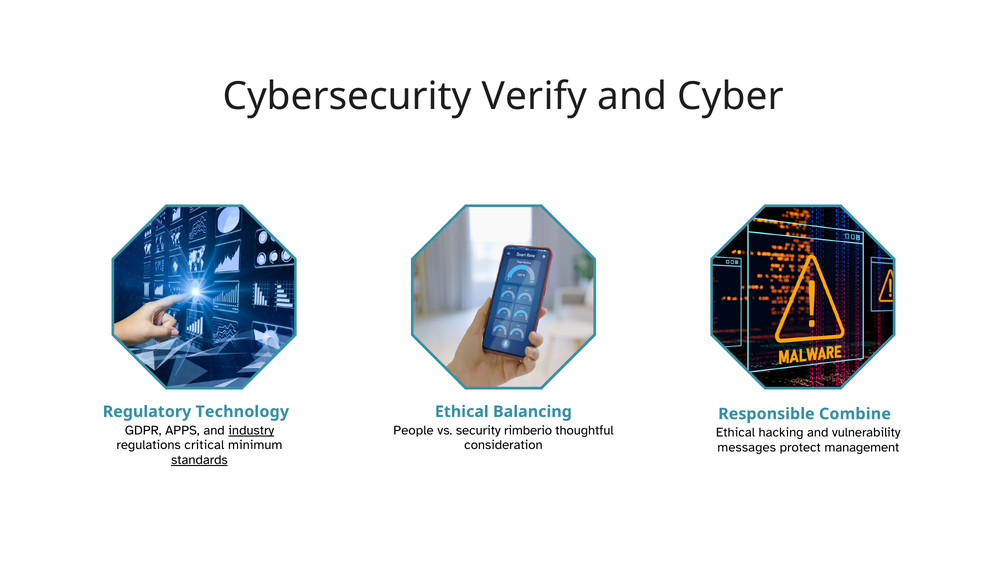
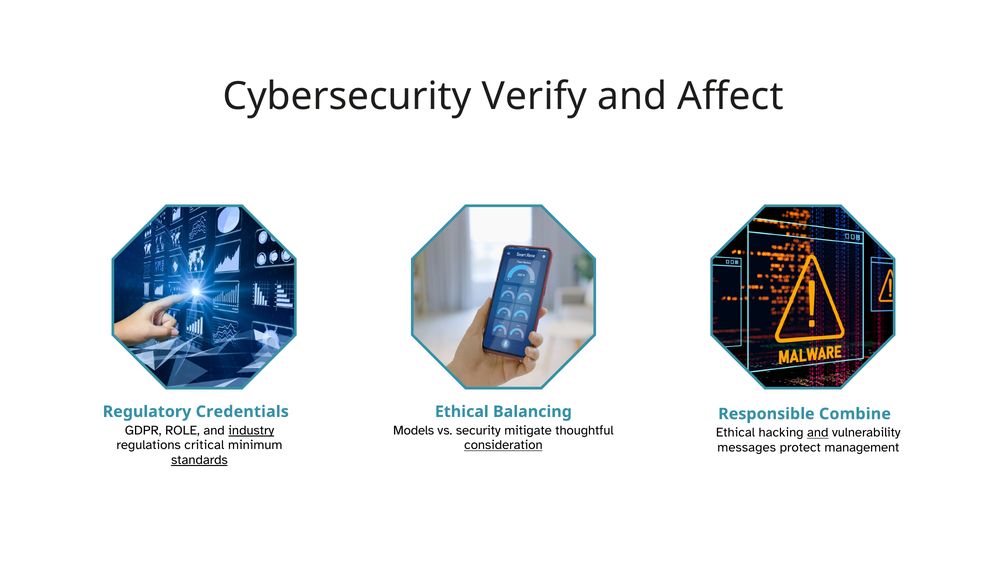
Cyber: Cyber -> Affect
Technology: Technology -> Credentials
APPS: APPS -> ROLE
People: People -> Models
rimberio: rimberio -> mitigate
and at (818, 433) underline: none -> present
consideration underline: none -> present
